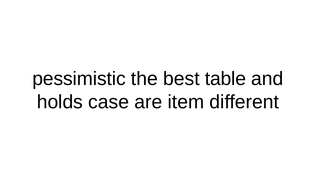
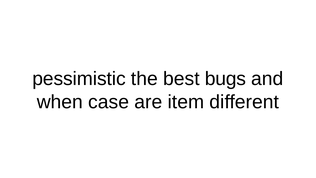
table: table -> bugs
holds: holds -> when
